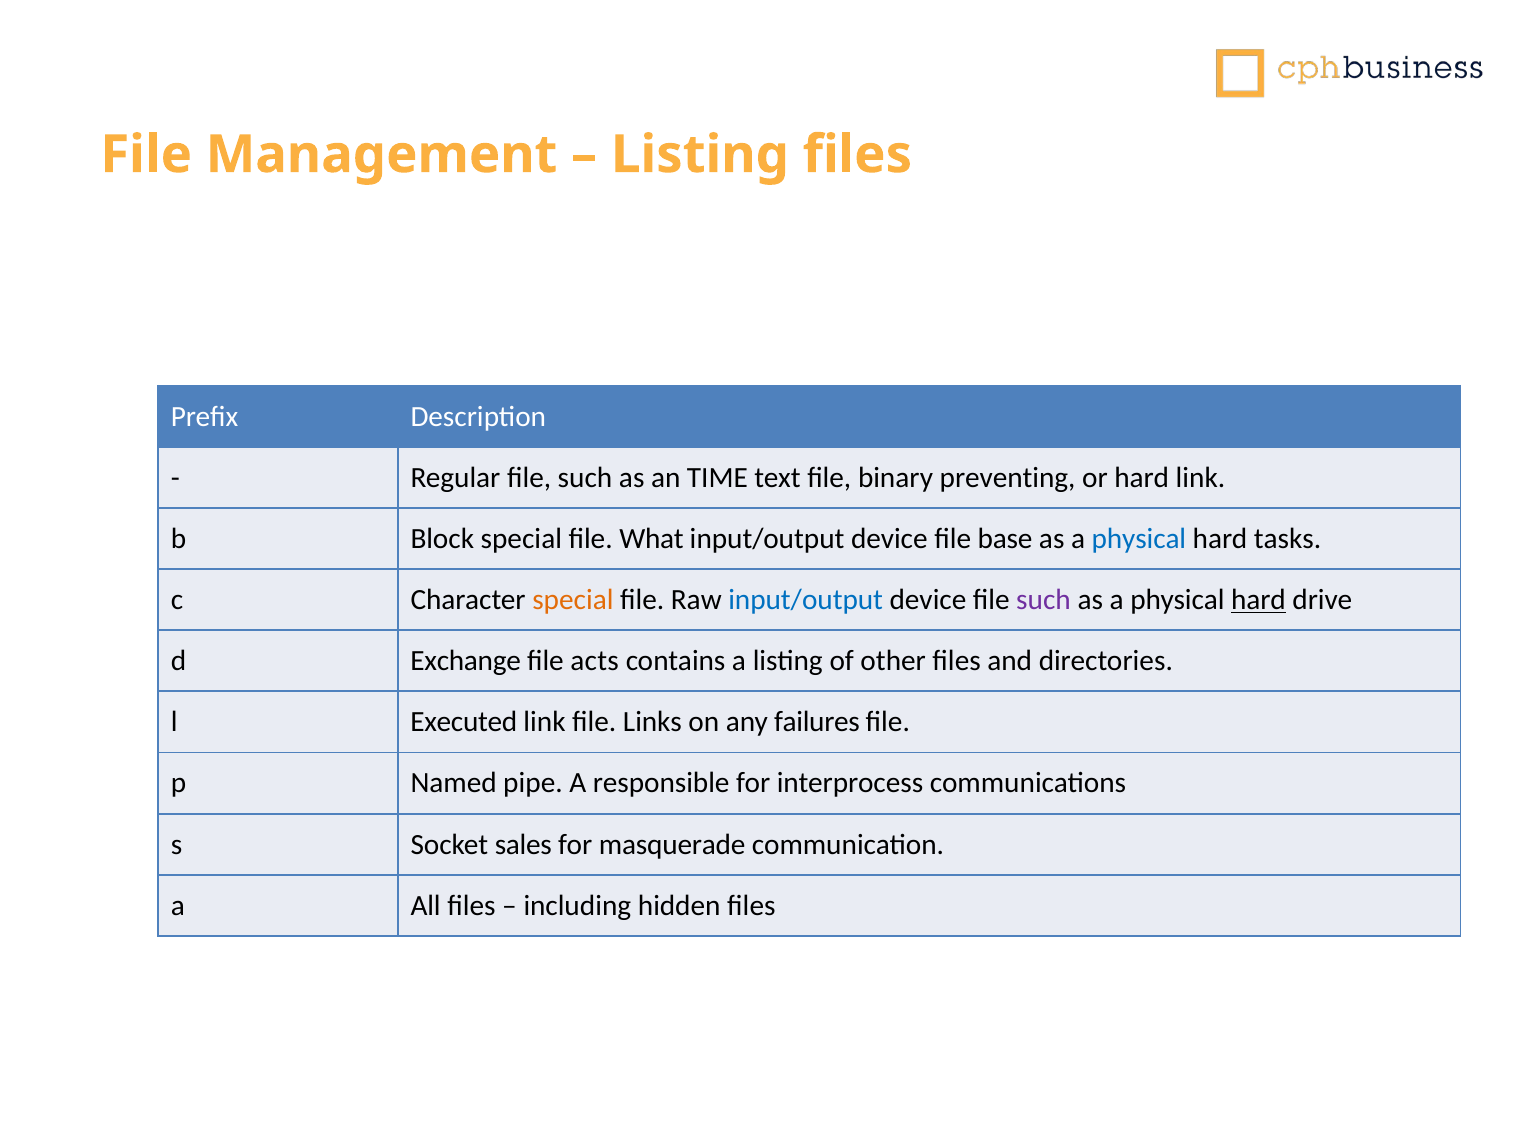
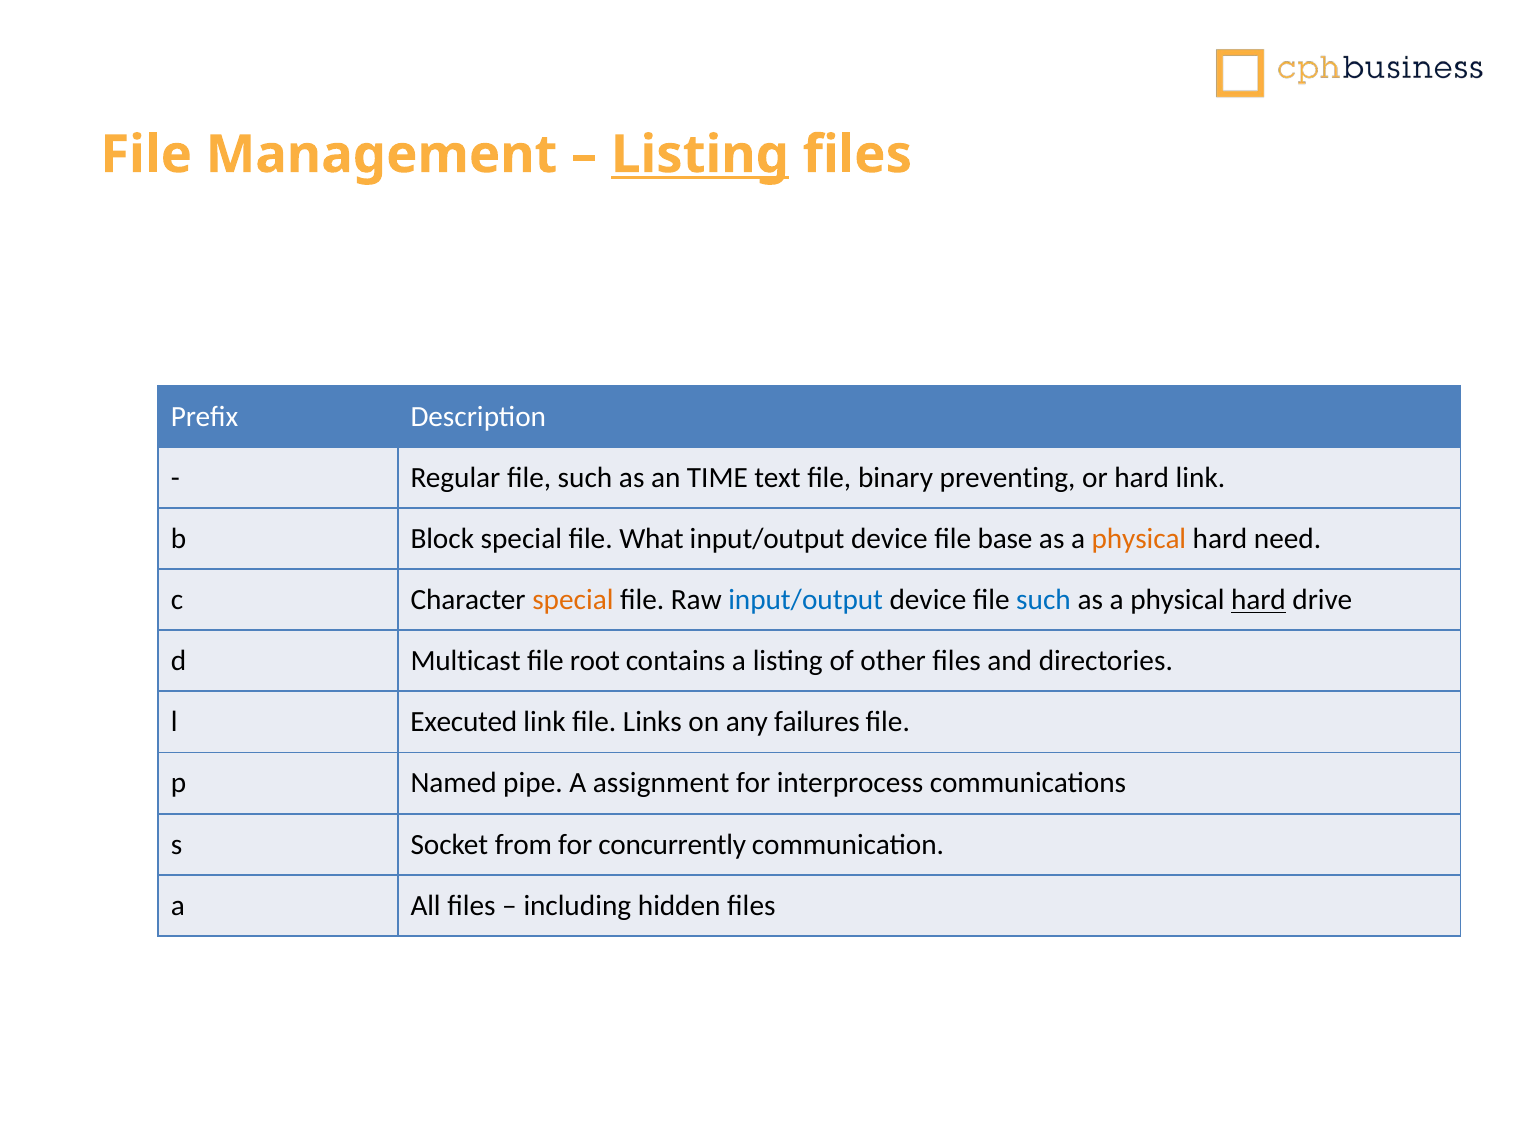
Listing at (700, 155) underline: none -> present
physical at (1139, 539) colour: blue -> orange
tasks: tasks -> need
such at (1044, 600) colour: purple -> blue
Exchange: Exchange -> Multicast
acts: acts -> root
responsible: responsible -> assignment
sales: sales -> from
masquerade: masquerade -> concurrently
